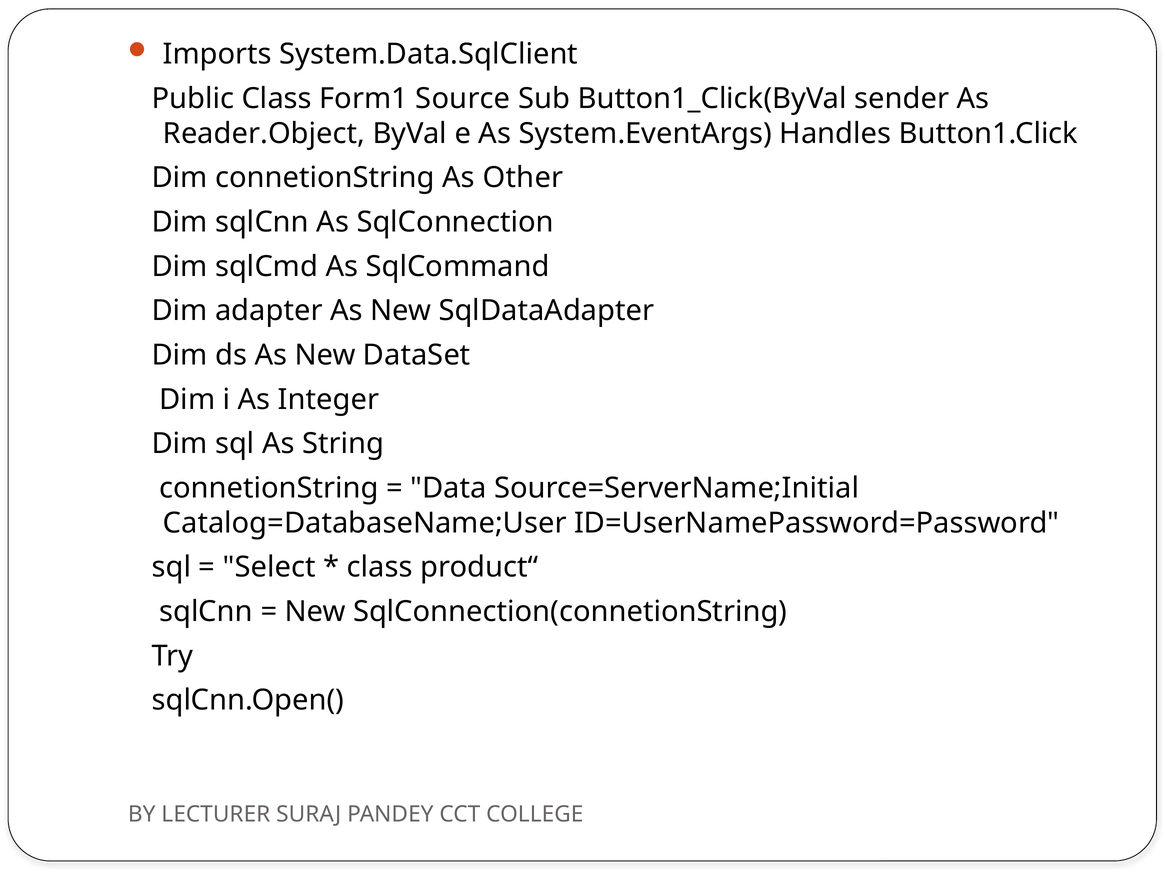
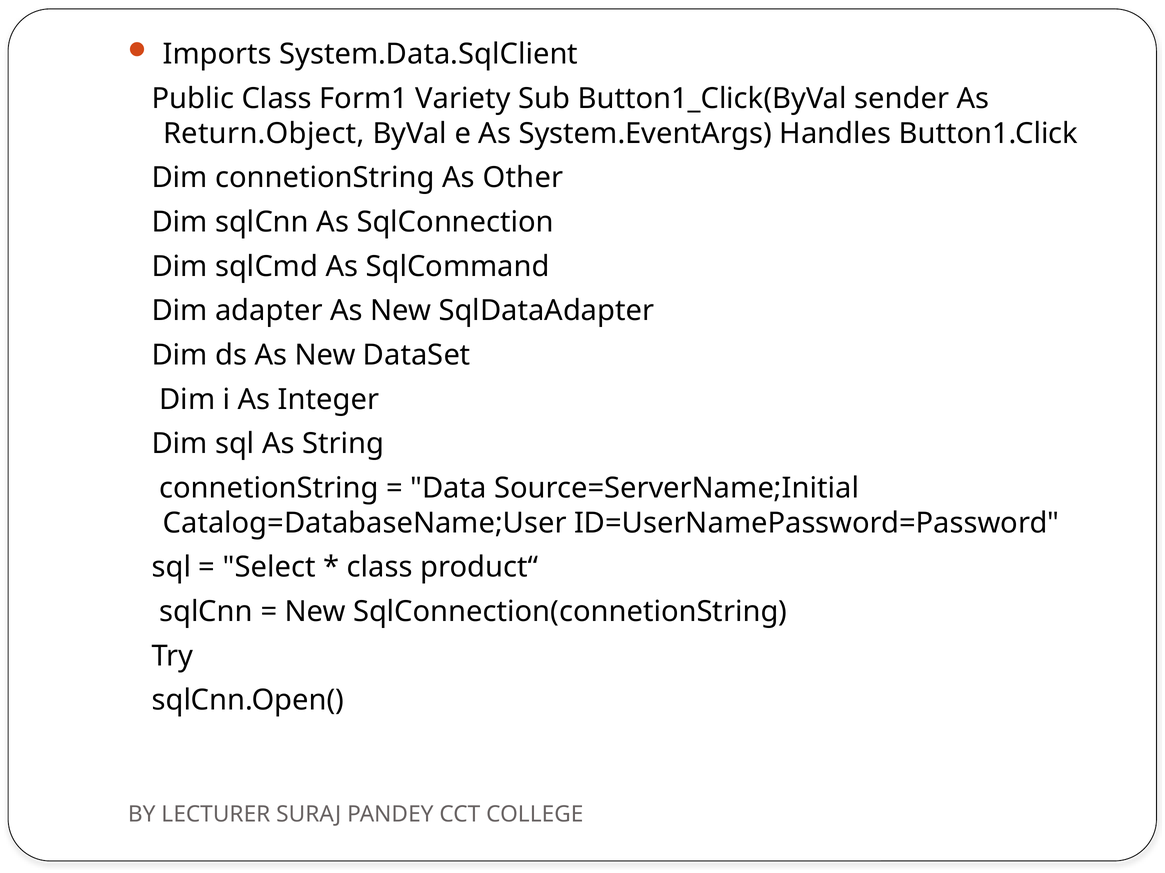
Source: Source -> Variety
Reader.Object: Reader.Object -> Return.Object
